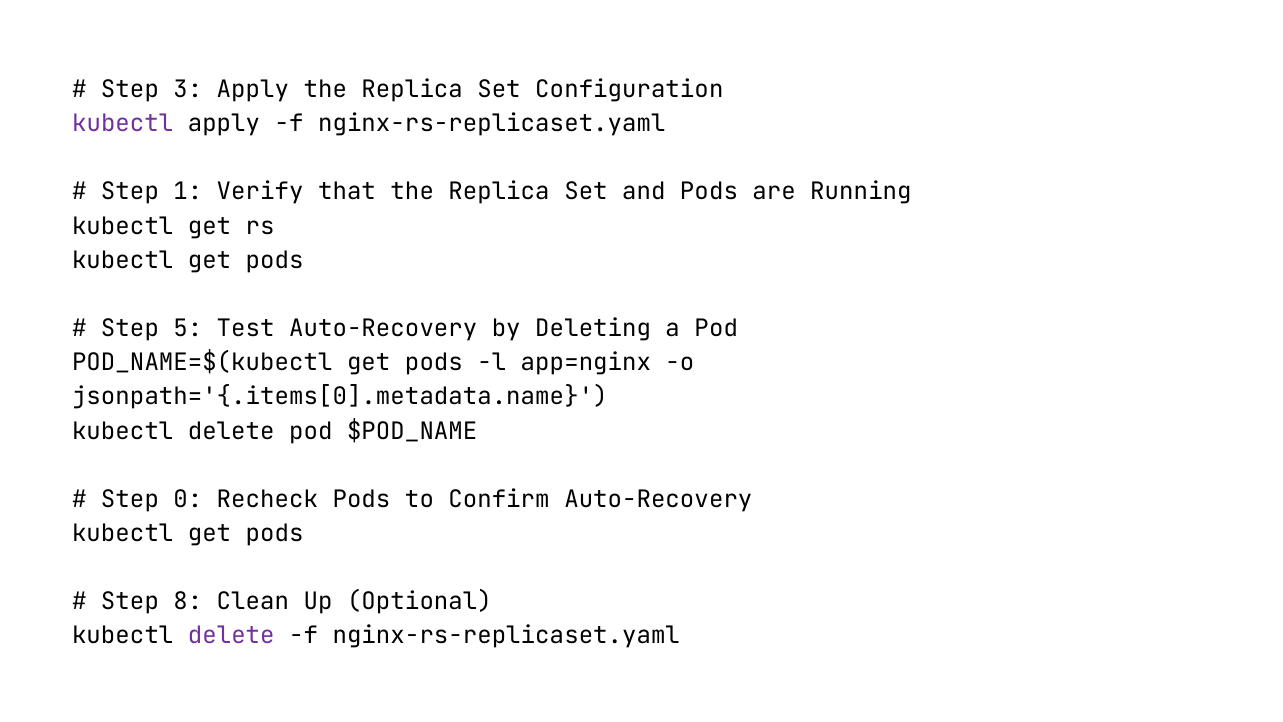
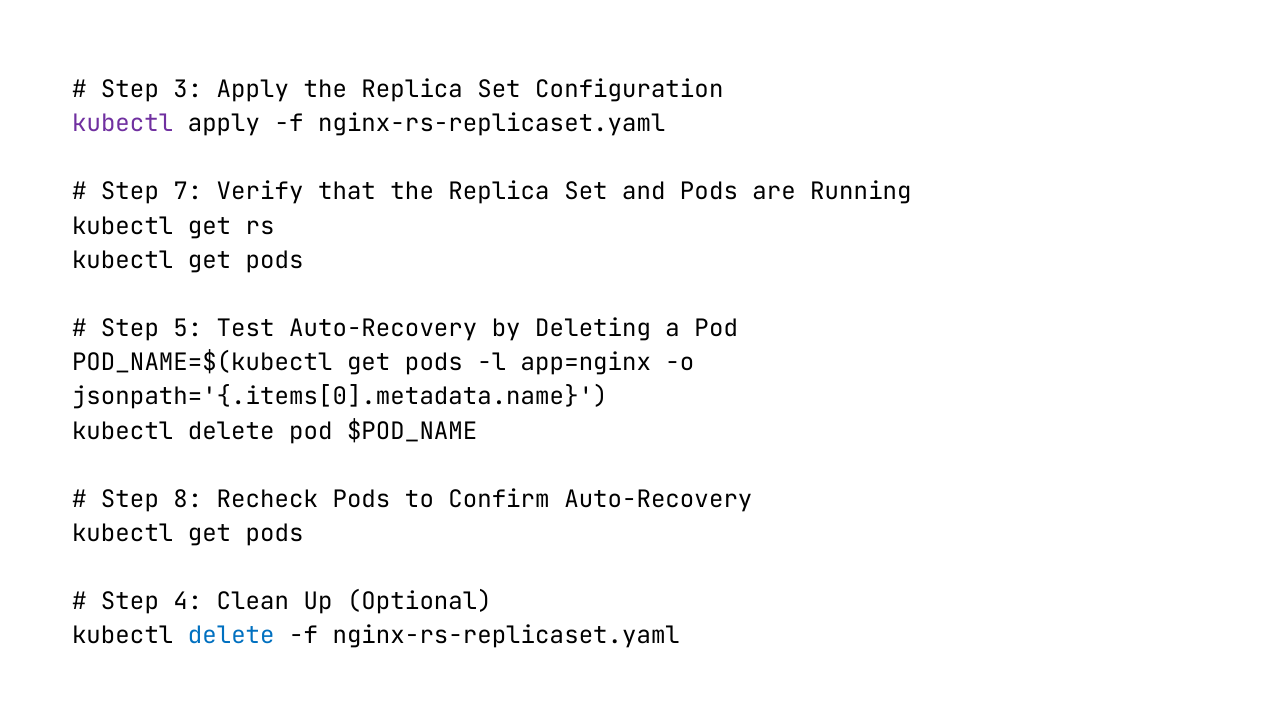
1: 1 -> 7
0: 0 -> 8
8: 8 -> 4
delete at (231, 636) colour: purple -> blue
